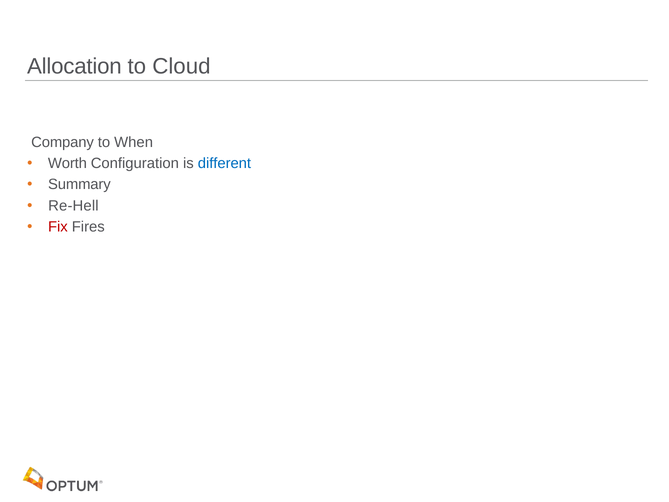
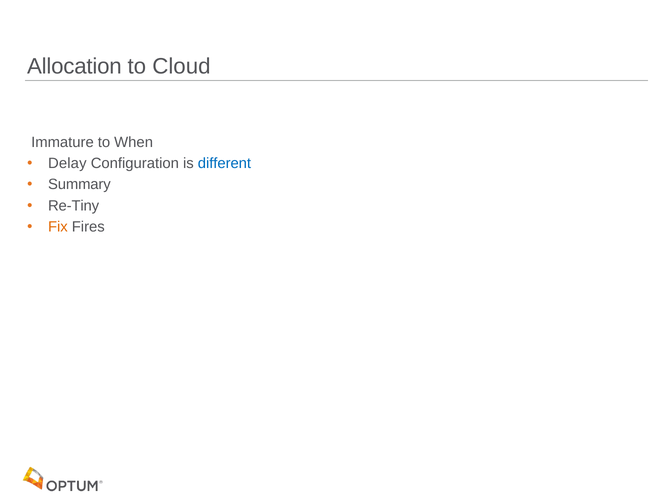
Company: Company -> Immature
Worth: Worth -> Delay
Re-Hell: Re-Hell -> Re-Tiny
Fix colour: red -> orange
